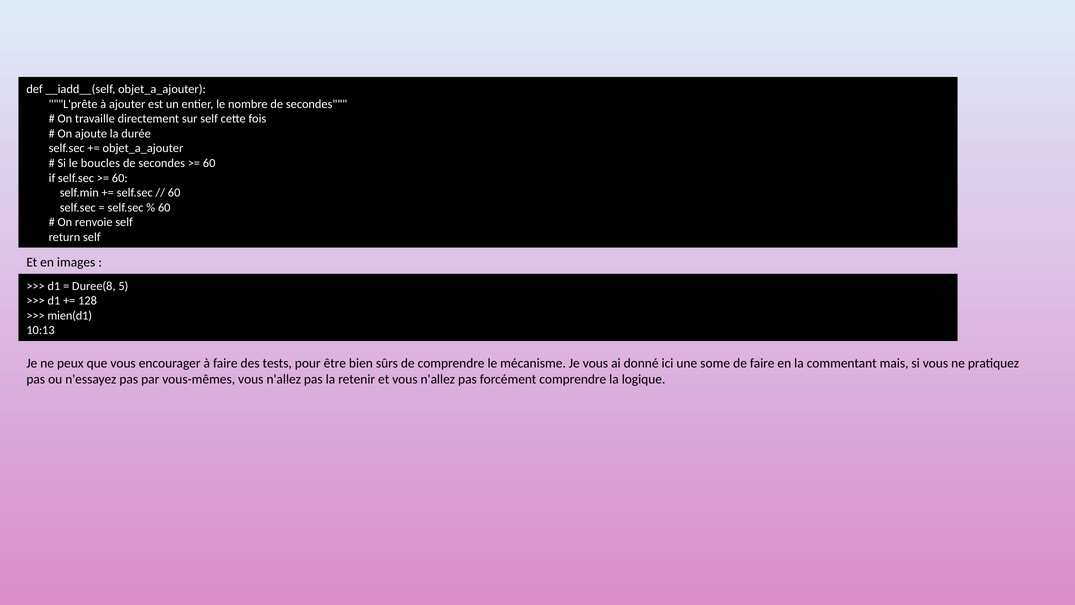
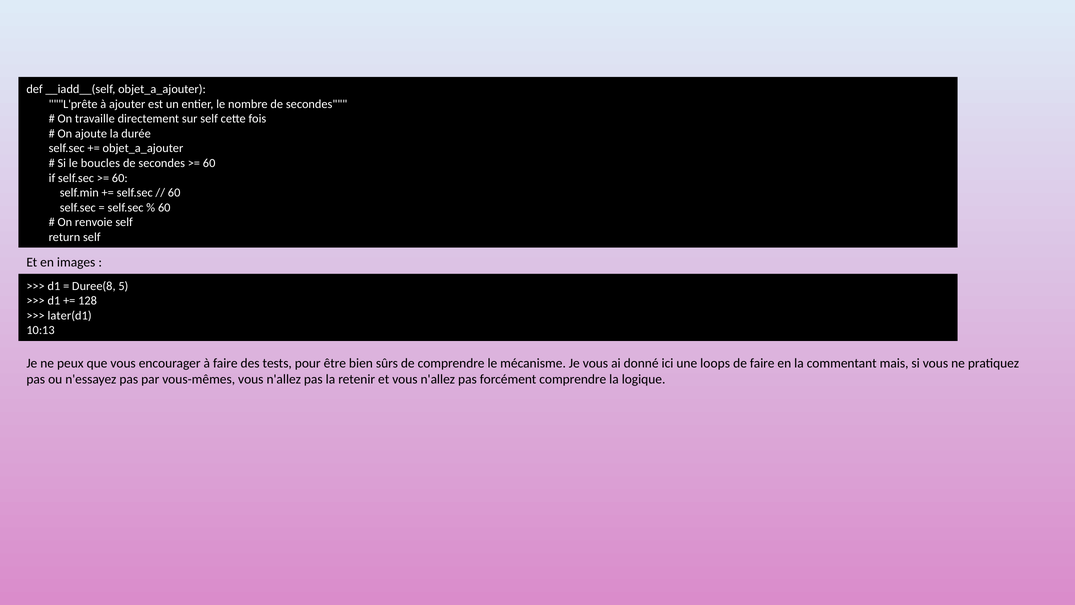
mien(d1: mien(d1 -> later(d1
some: some -> loops
